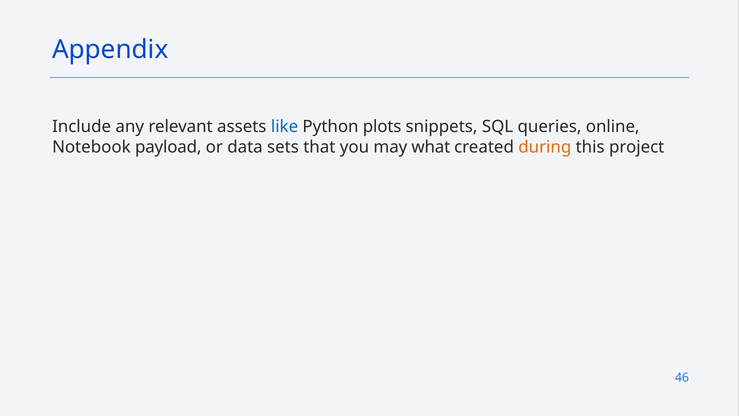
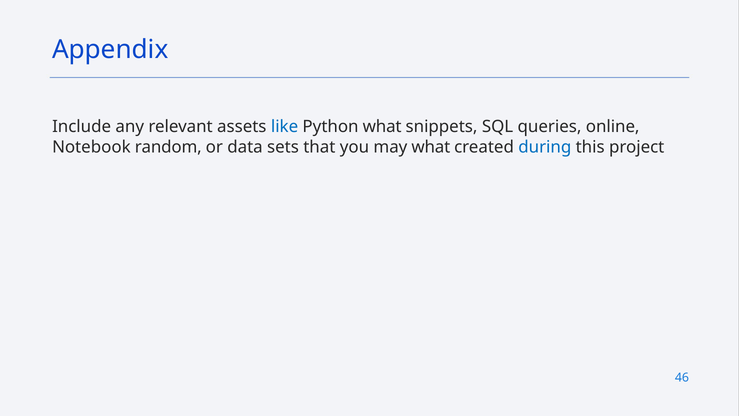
Python plots: plots -> what
payload: payload -> random
during colour: orange -> blue
